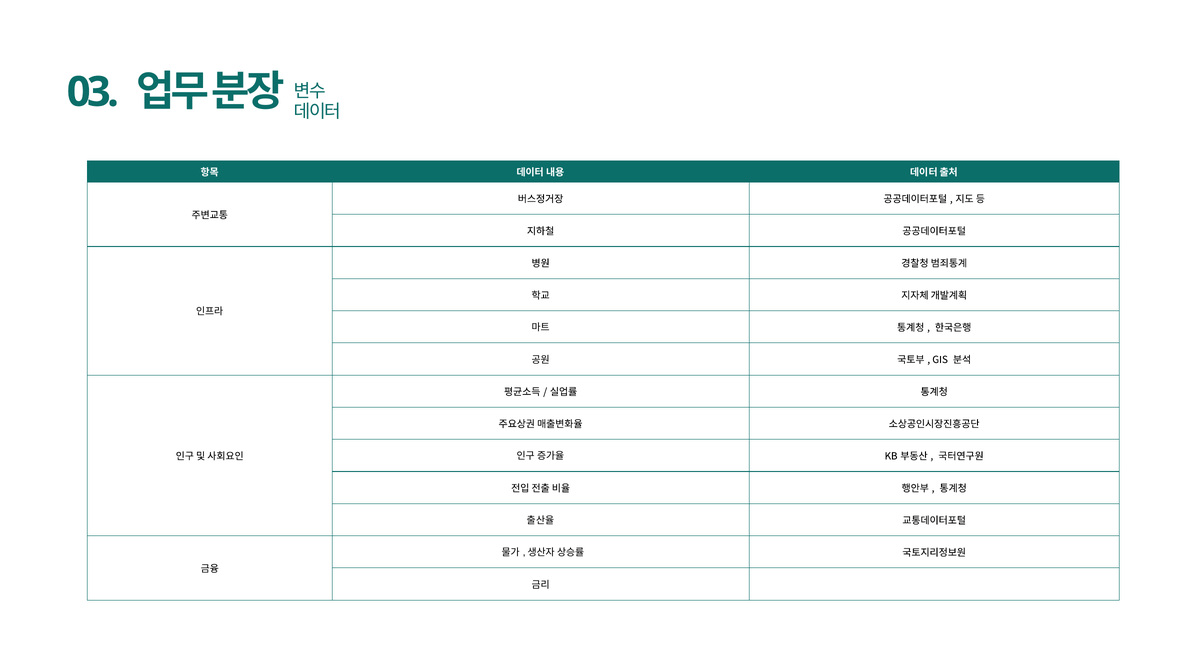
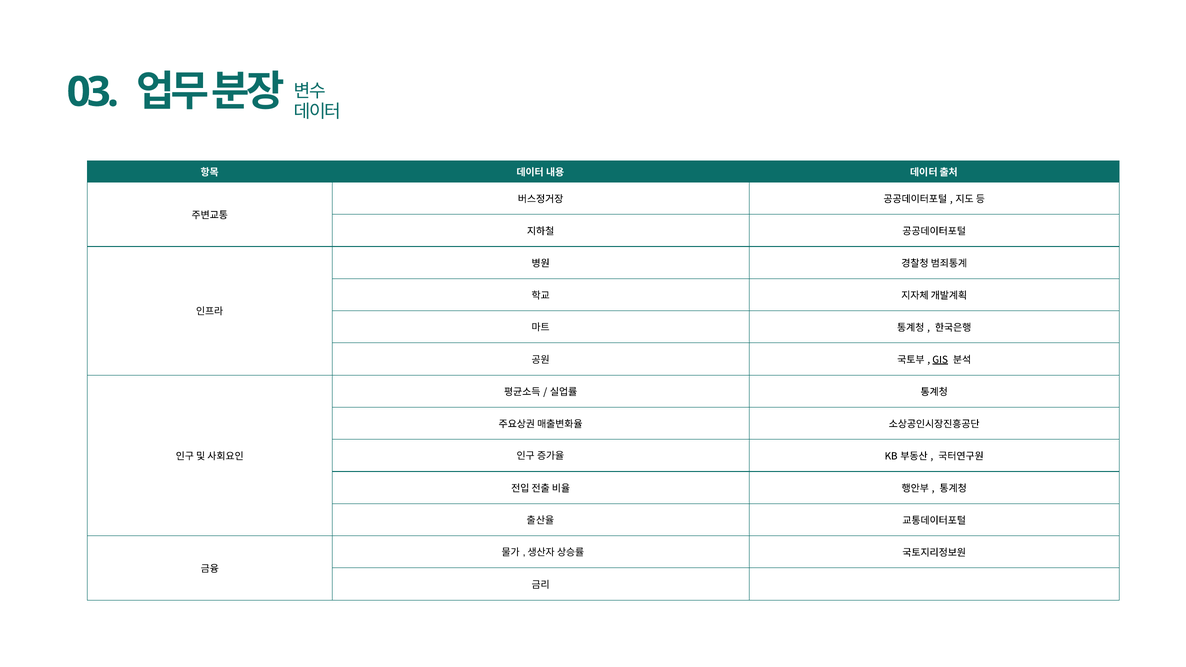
GIS underline: none -> present
